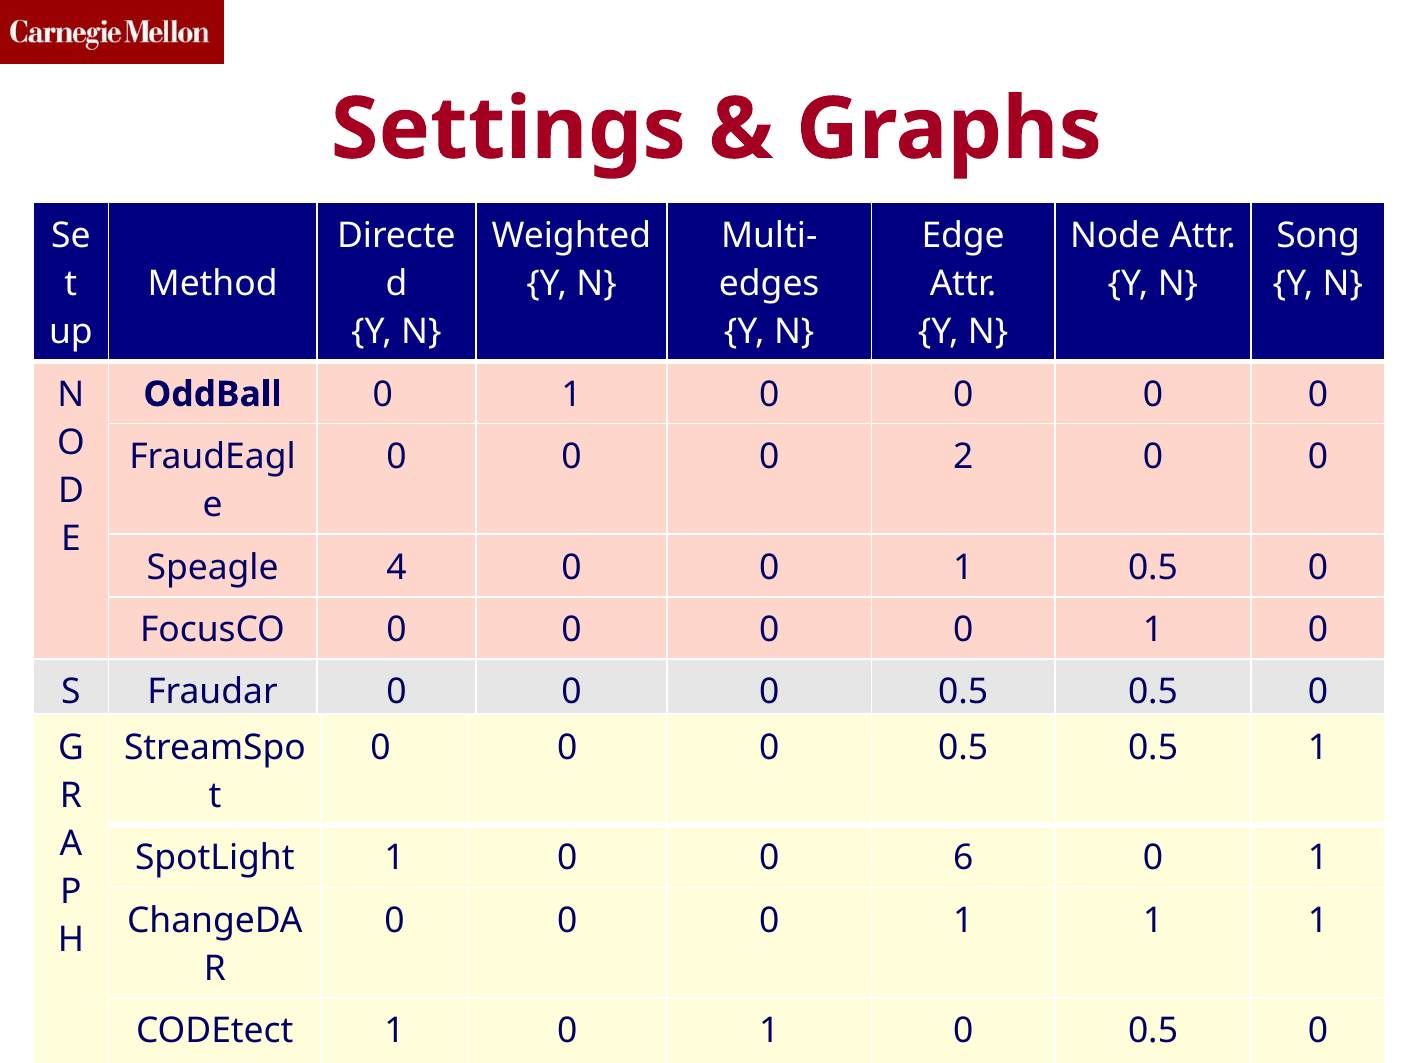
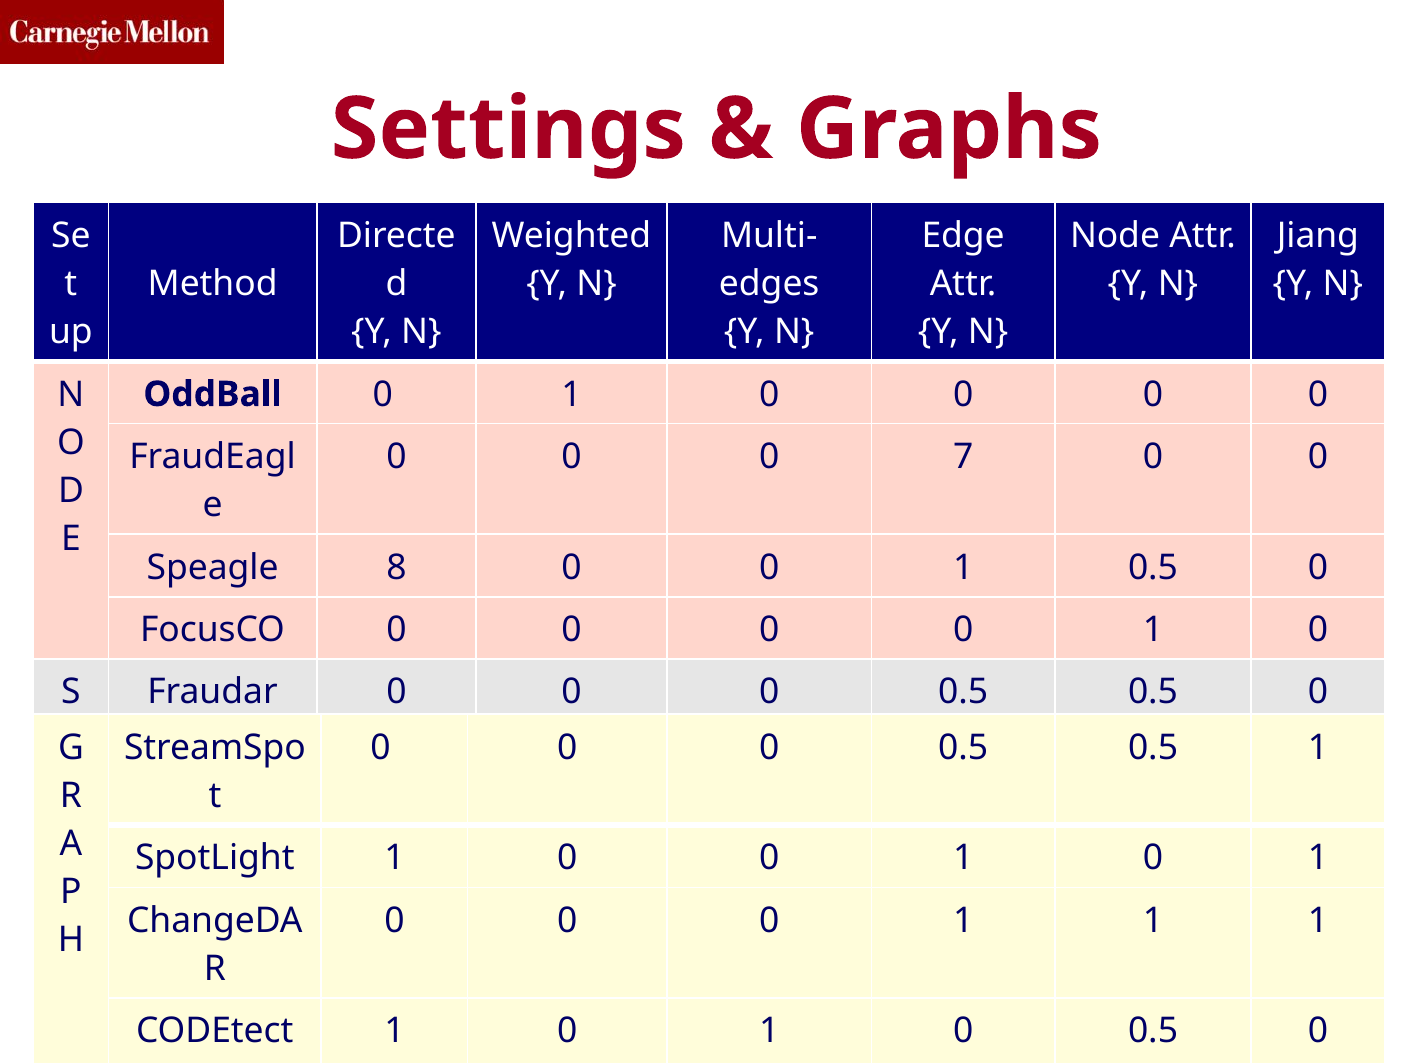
Song: Song -> Jiang
2: 2 -> 7
4: 4 -> 8
1 0 0 6: 6 -> 1
